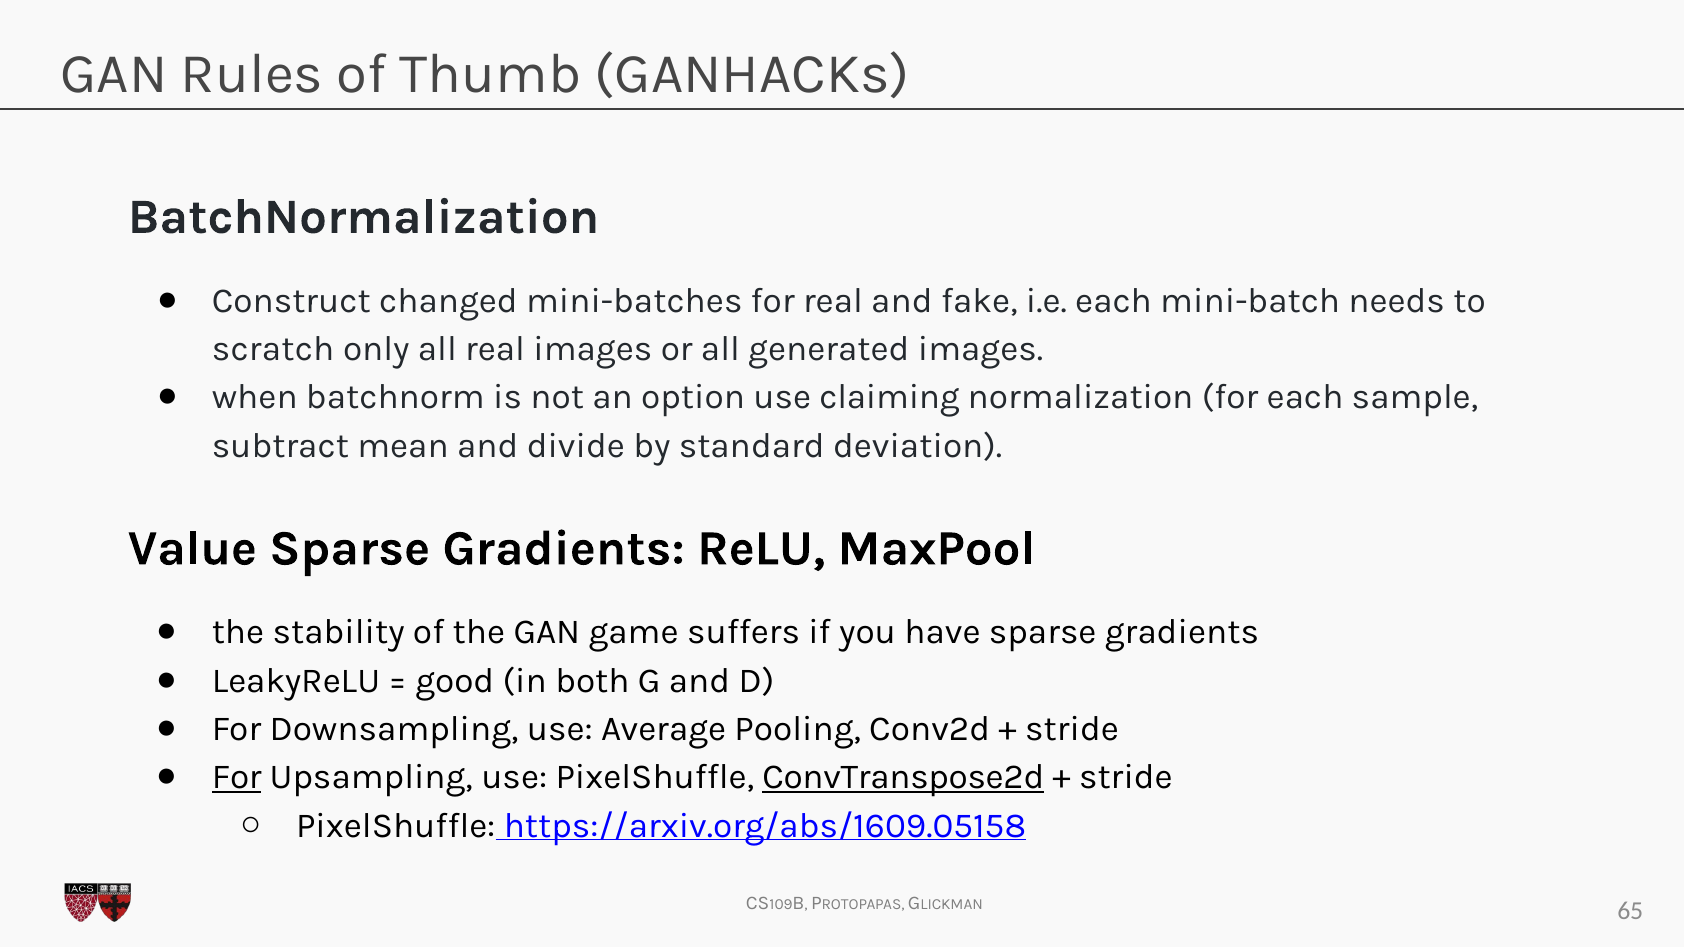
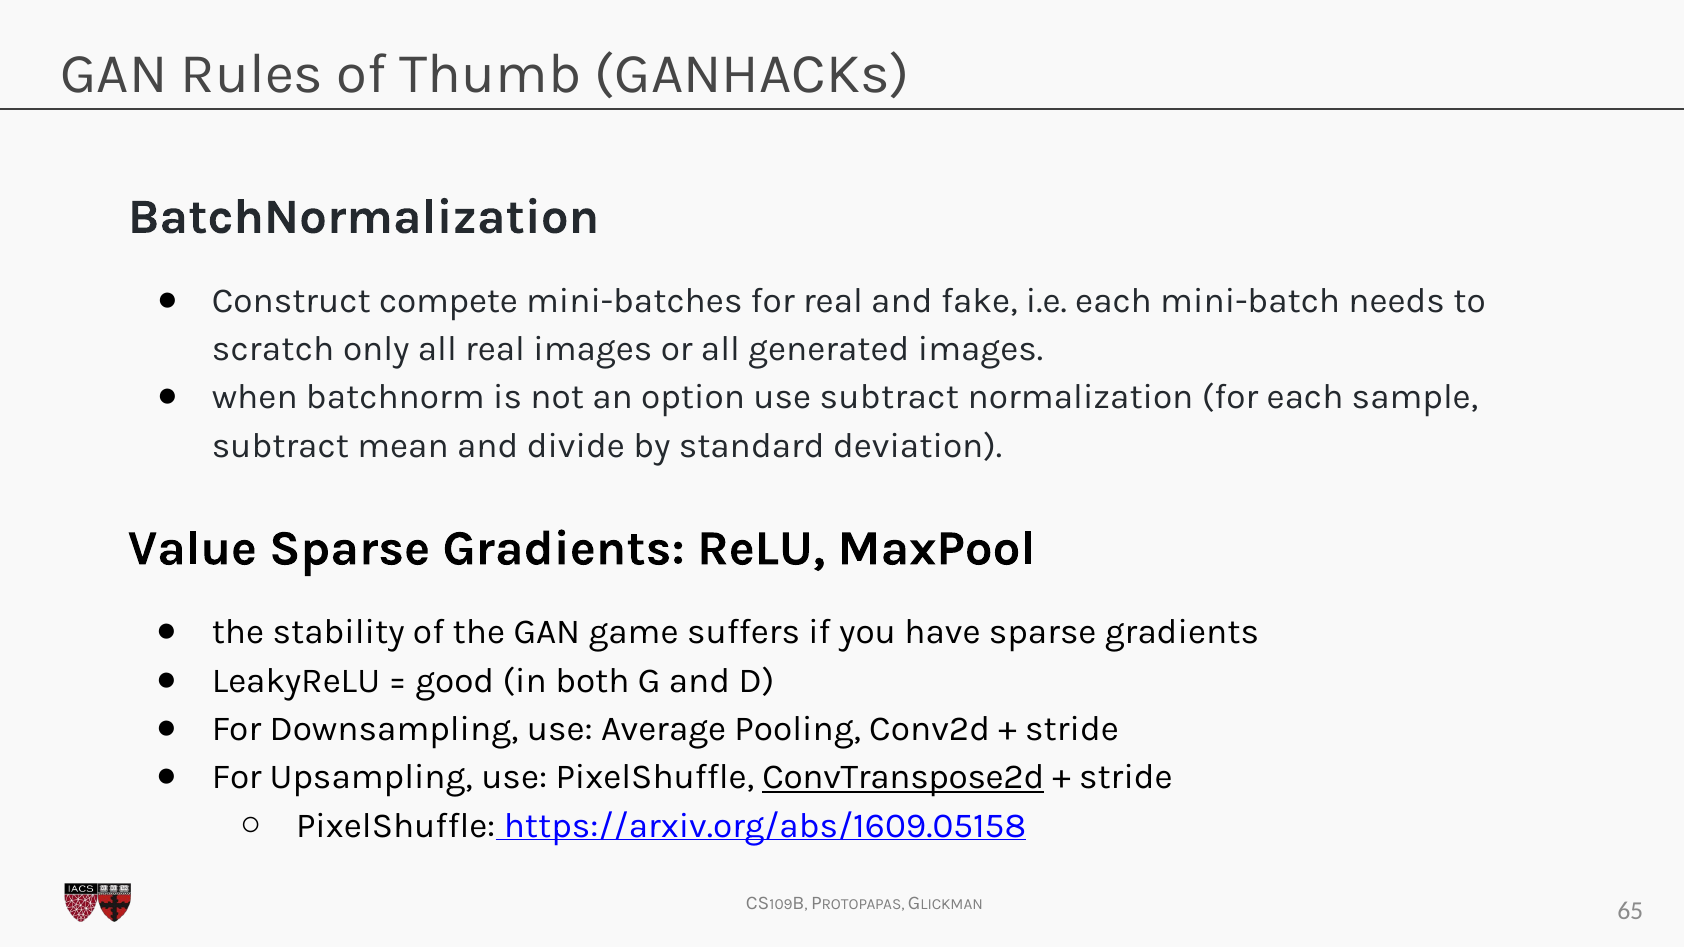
changed: changed -> compete
use claiming: claiming -> subtract
For at (237, 778) underline: present -> none
